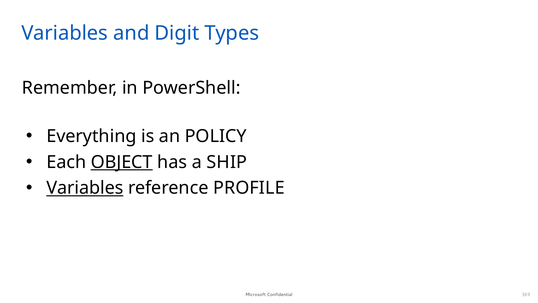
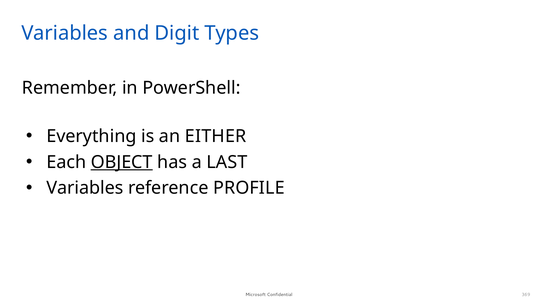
POLICY: POLICY -> EITHER
SHIP: SHIP -> LAST
Variables at (85, 188) underline: present -> none
